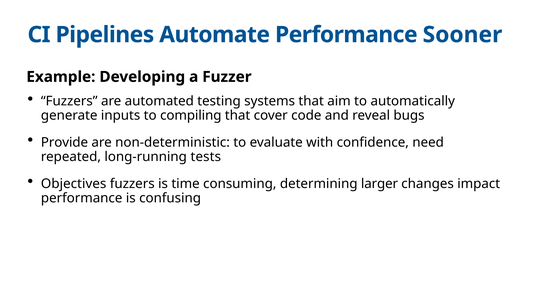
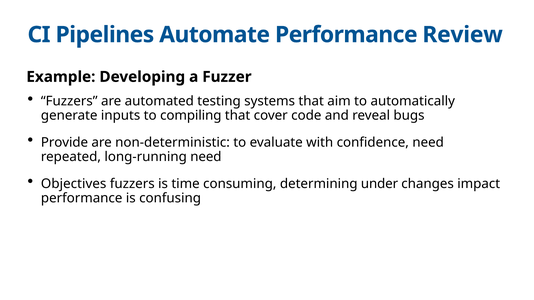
Sooner: Sooner -> Review
long-running tests: tests -> need
larger: larger -> under
